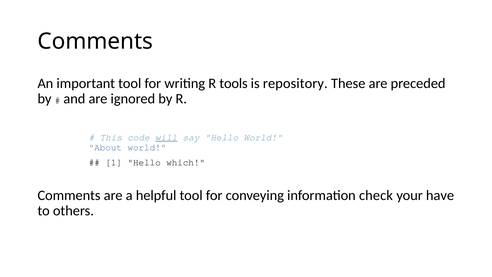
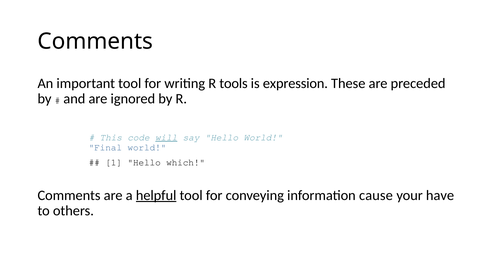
repository: repository -> expression
About: About -> Final
helpful underline: none -> present
check: check -> cause
